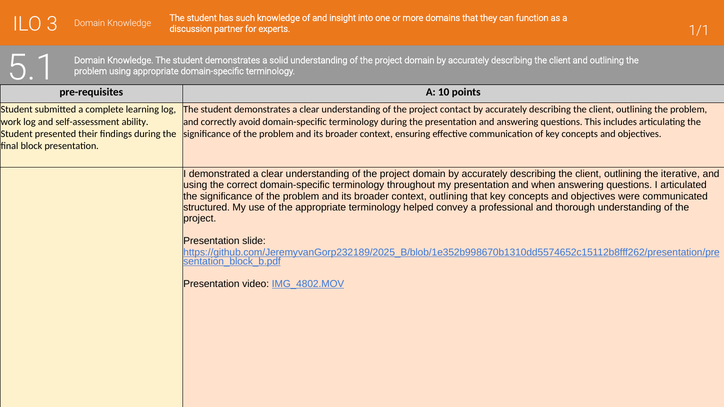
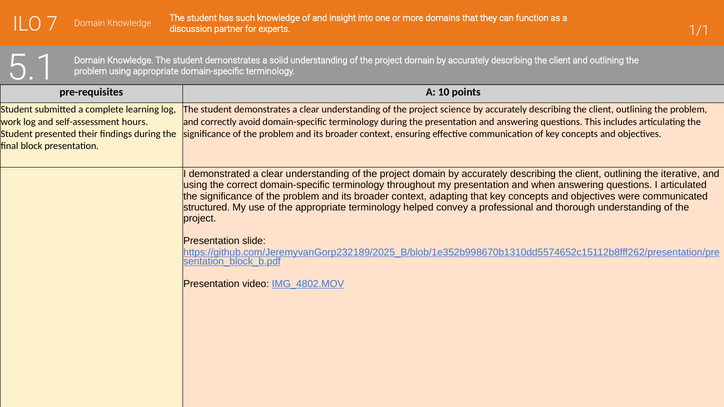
3: 3 -> 7
contact: contact -> science
ability: ability -> hours
context outlining: outlining -> adapting
